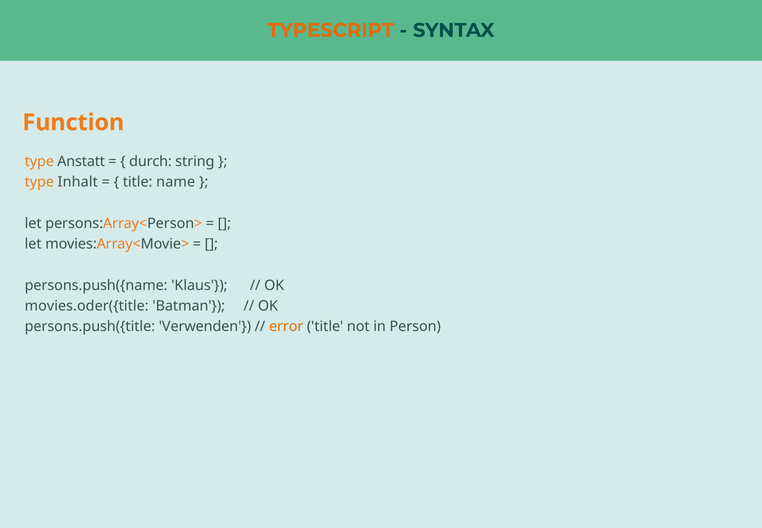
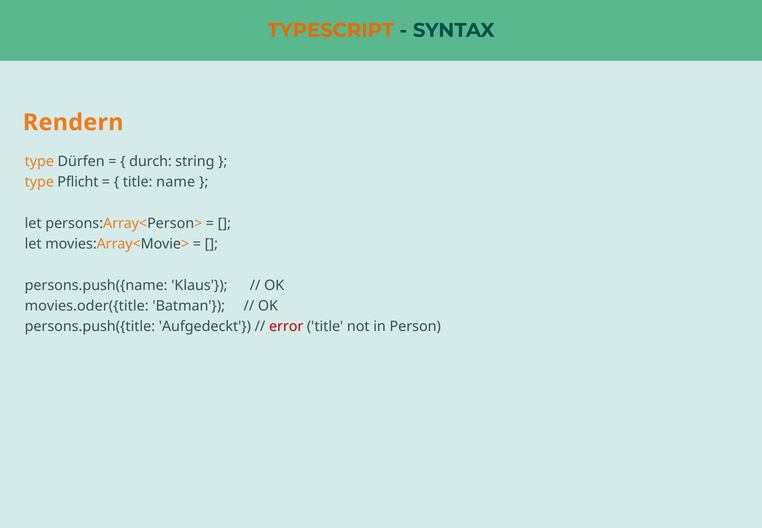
Function: Function -> Rendern
Anstatt: Anstatt -> Dürfen
Inhalt: Inhalt -> Pflicht
Verwenden: Verwenden -> Aufgedeckt
error colour: orange -> red
